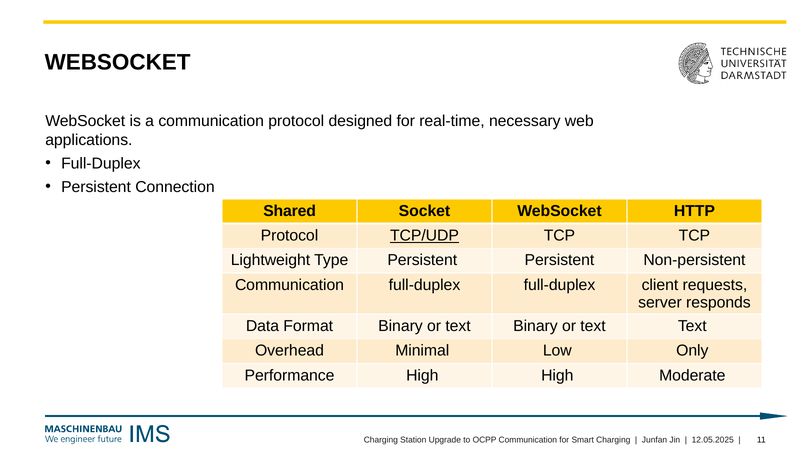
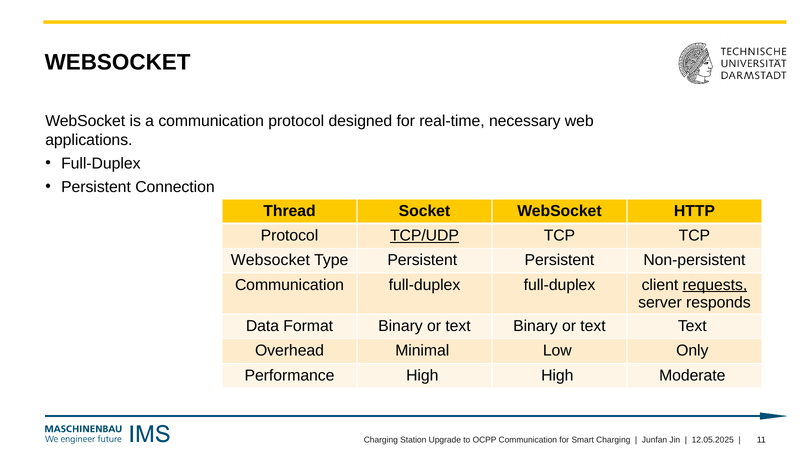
Shared: Shared -> Thread
Lightweight at (270, 260): Lightweight -> Websocket
requests underline: none -> present
